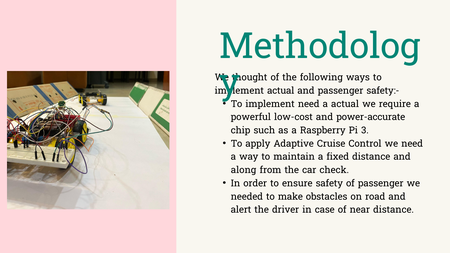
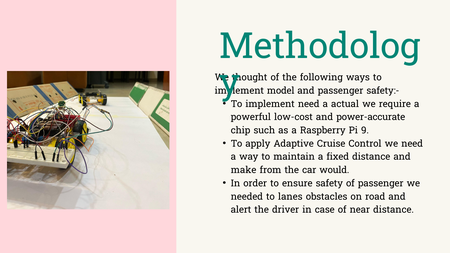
actual at (281, 91): actual -> model
3: 3 -> 9
along: along -> make
check: check -> would
make: make -> lanes
